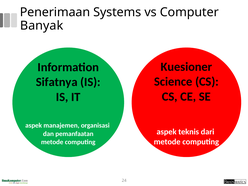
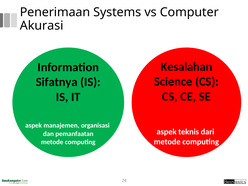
Banyak: Banyak -> Akurasi
Kuesioner: Kuesioner -> Kesalahan
